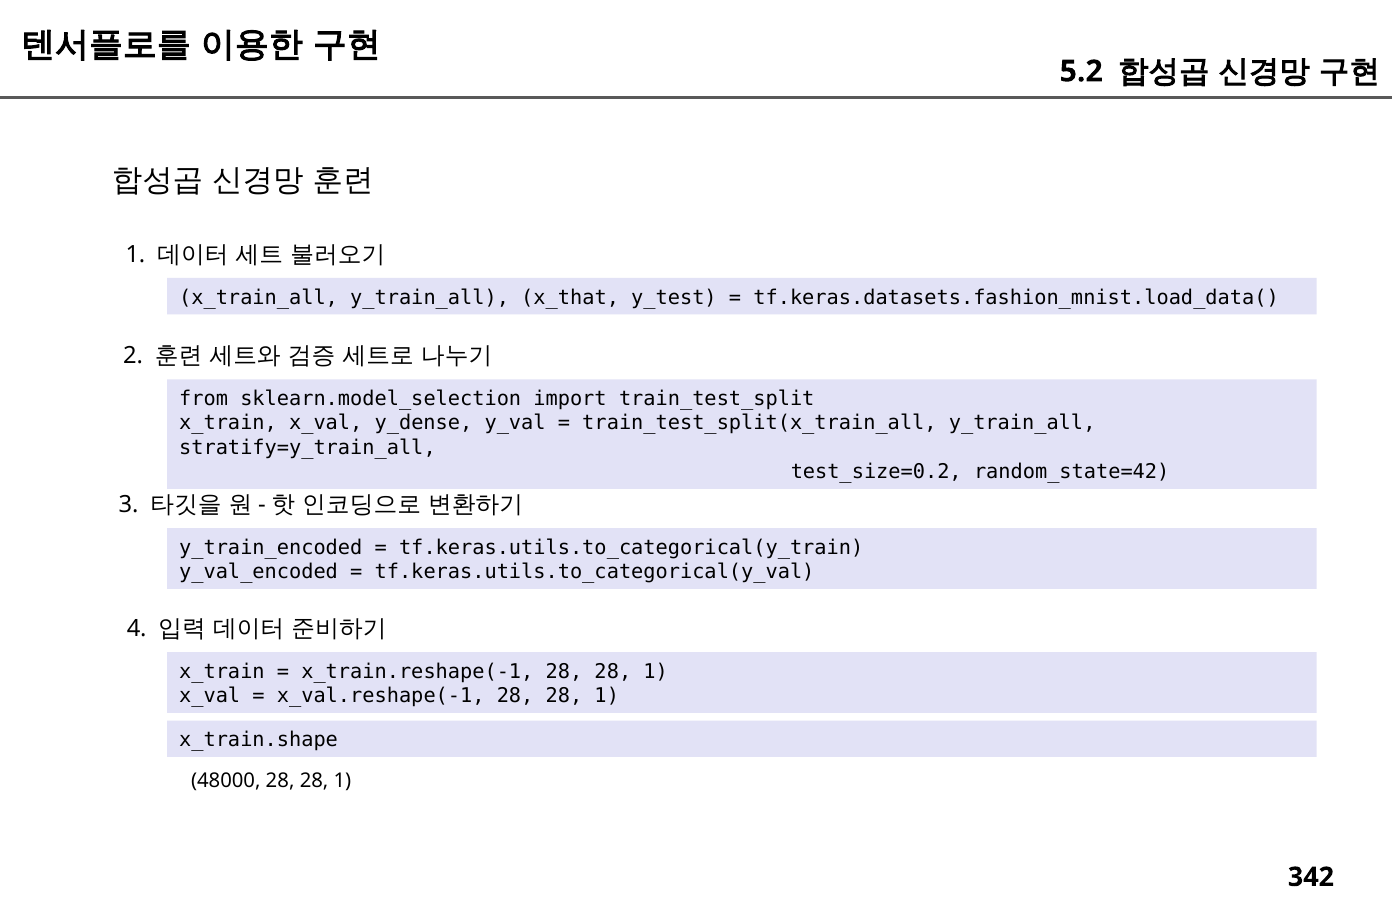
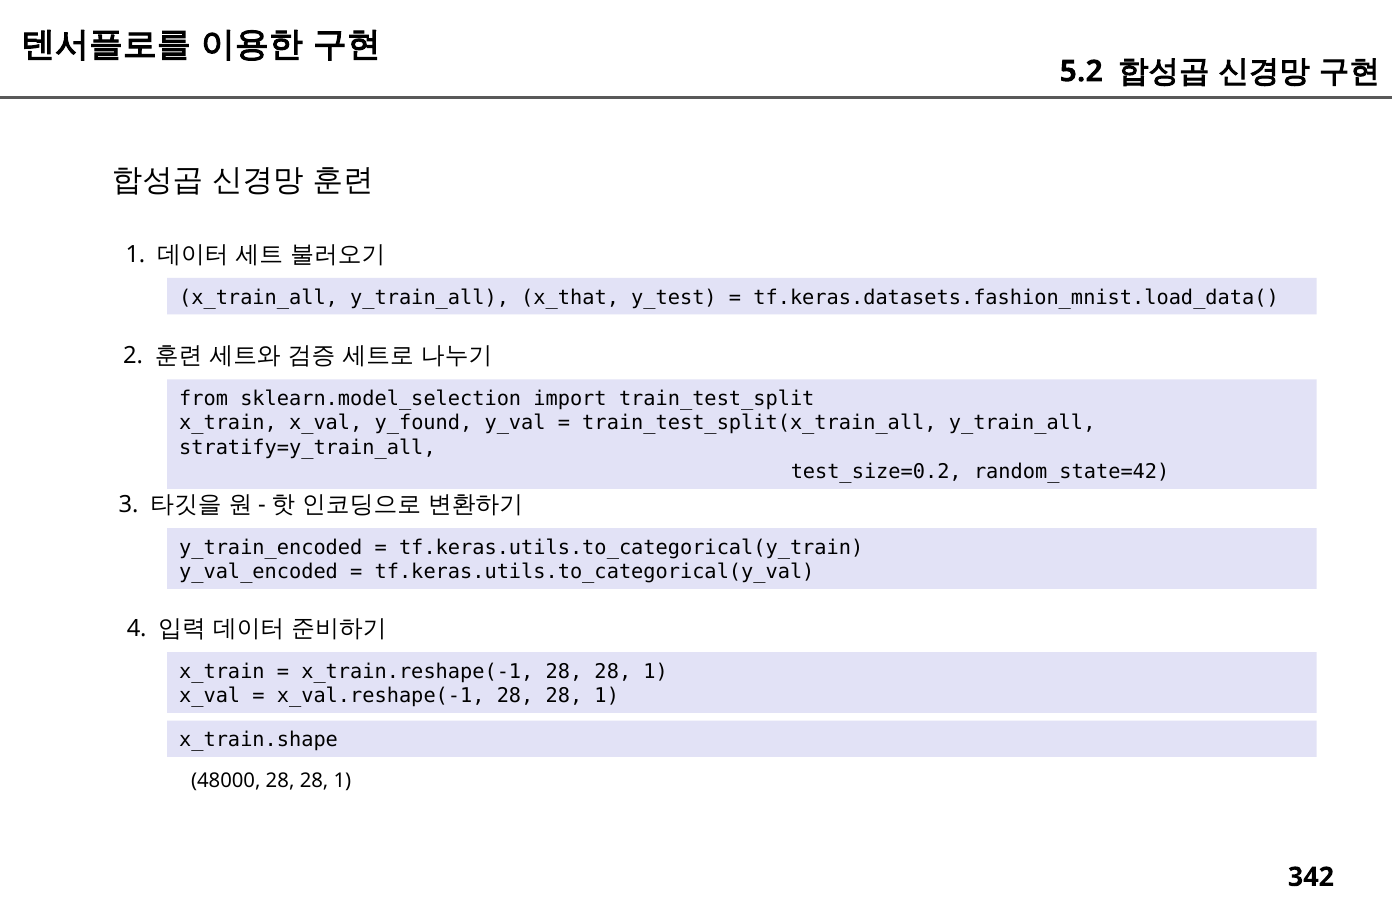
y_dense: y_dense -> y_found
